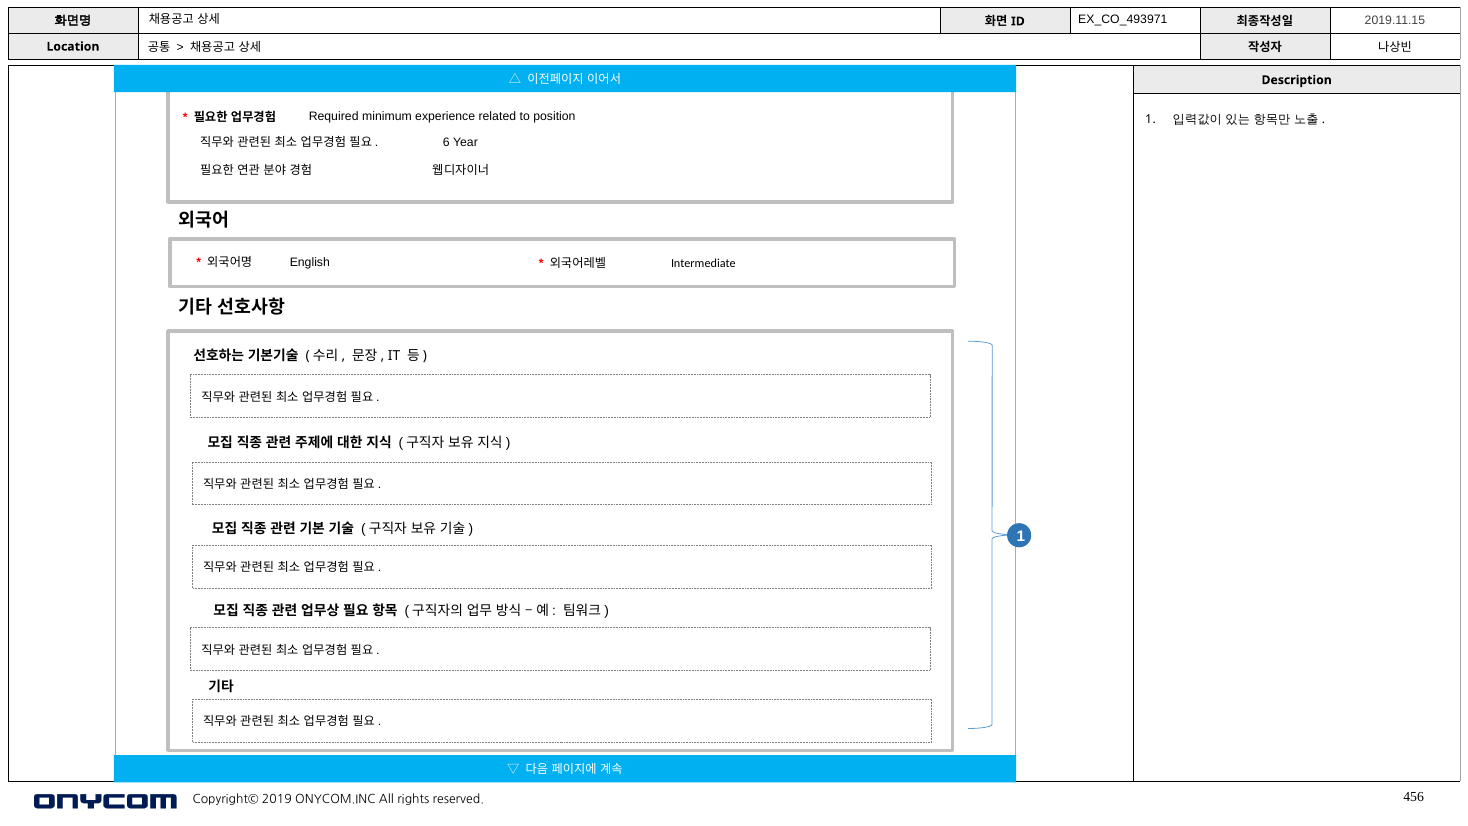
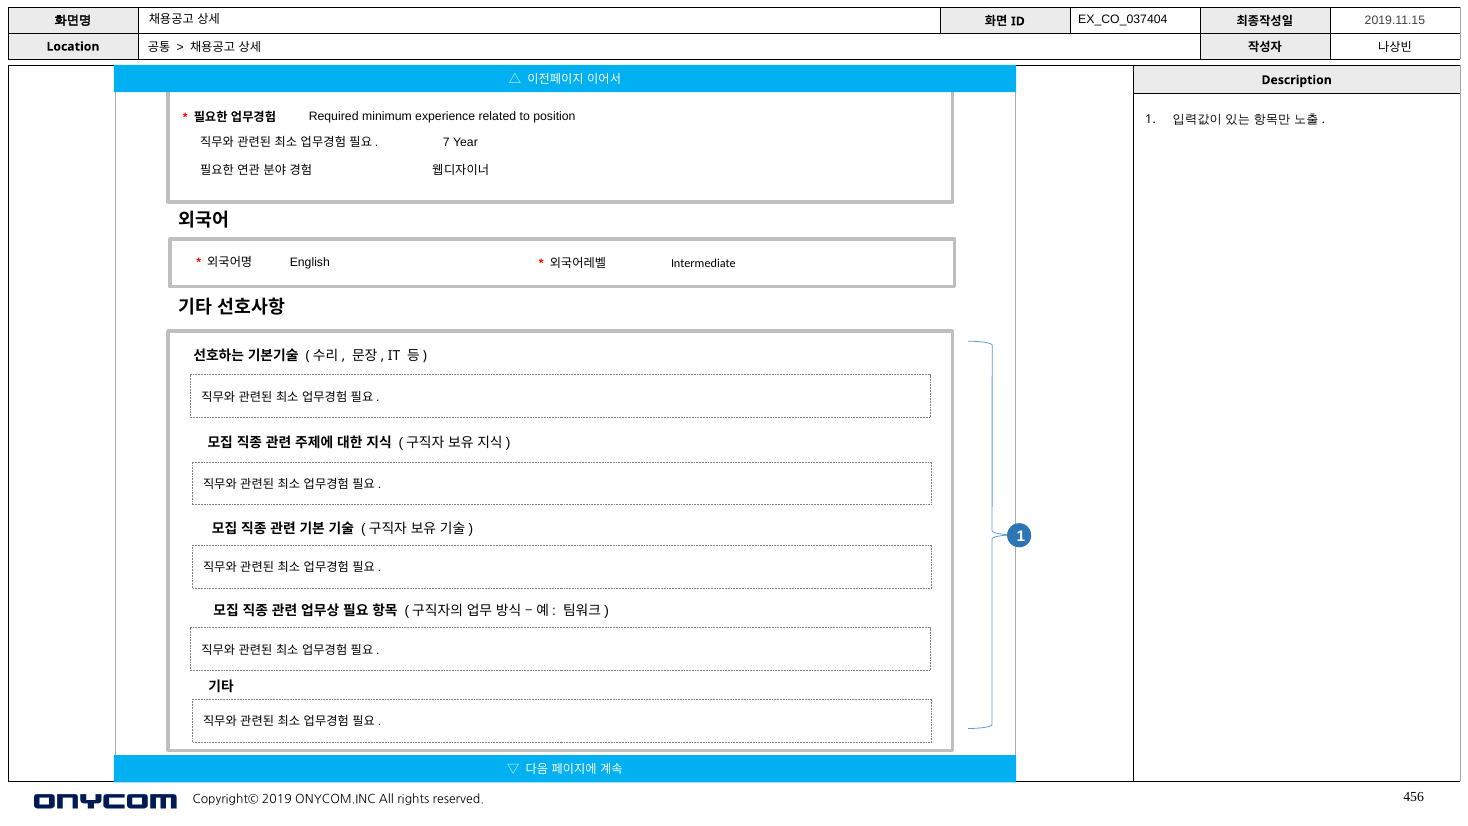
EX_CO_493971: EX_CO_493971 -> EX_CO_037404
6: 6 -> 7
